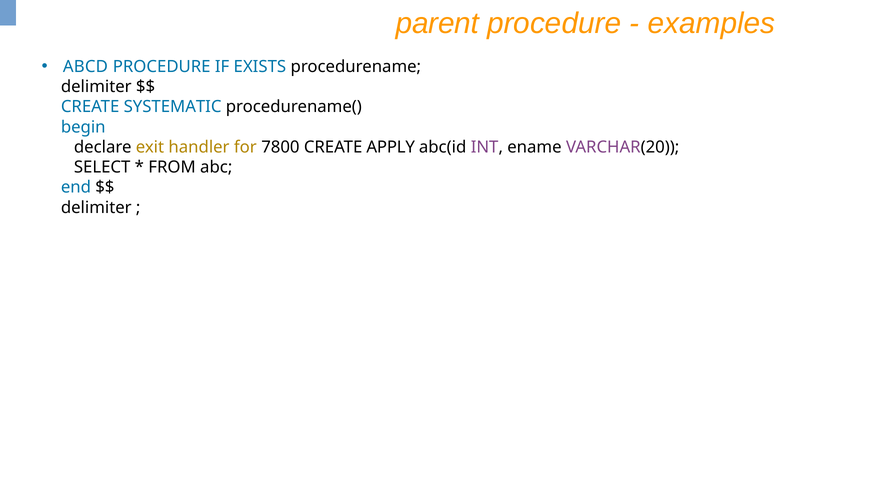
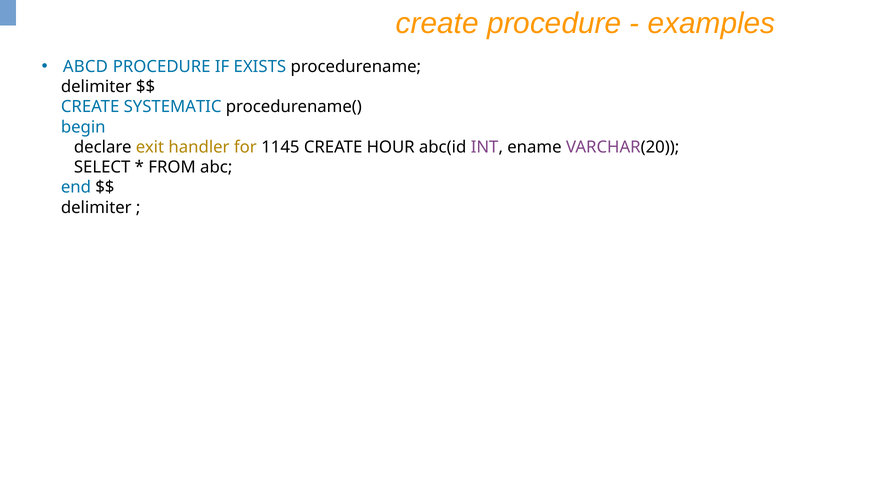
parent at (437, 23): parent -> create
7800: 7800 -> 1145
APPLY: APPLY -> HOUR
